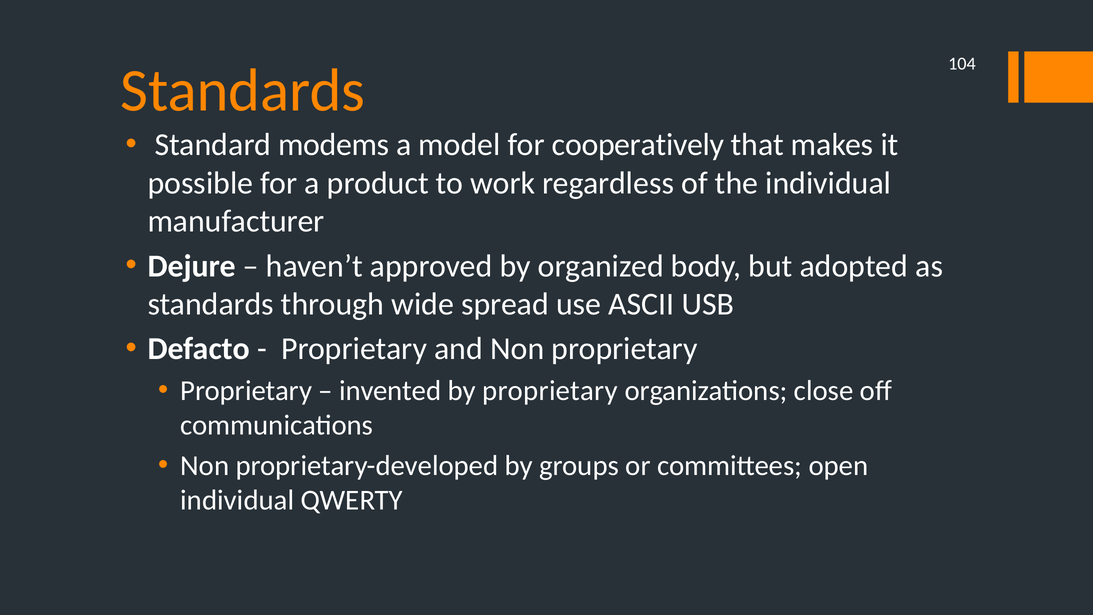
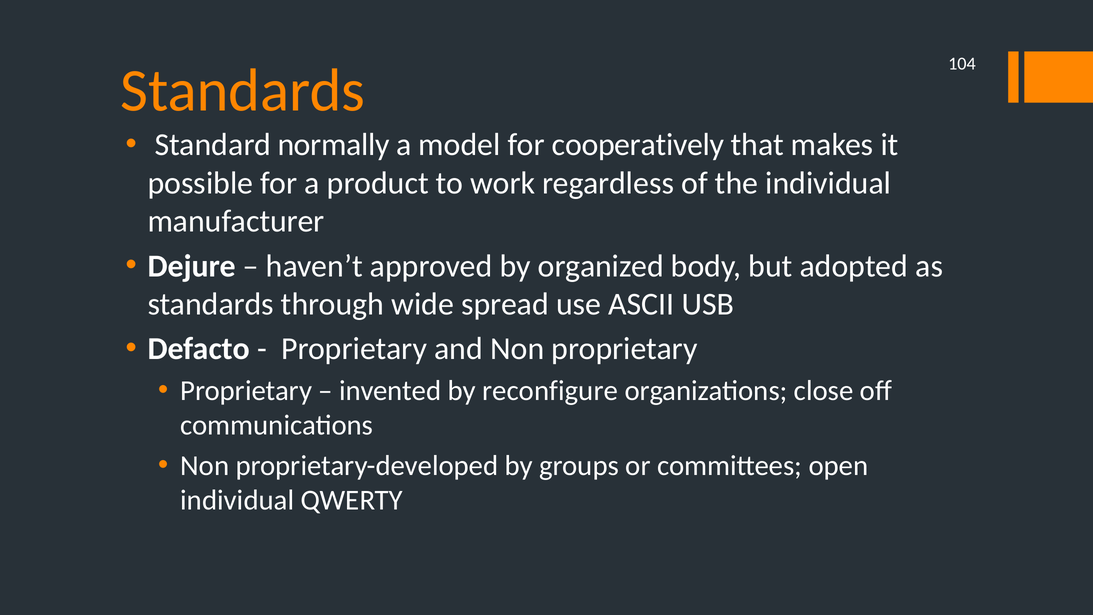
modems: modems -> normally
by proprietary: proprietary -> reconfigure
